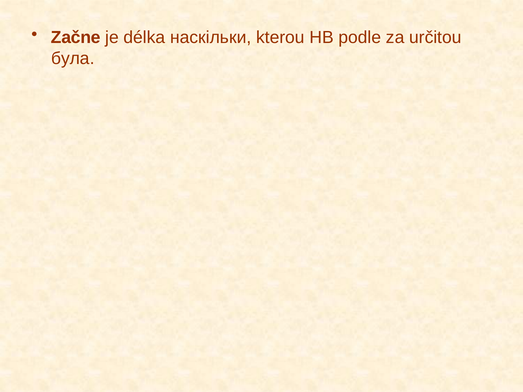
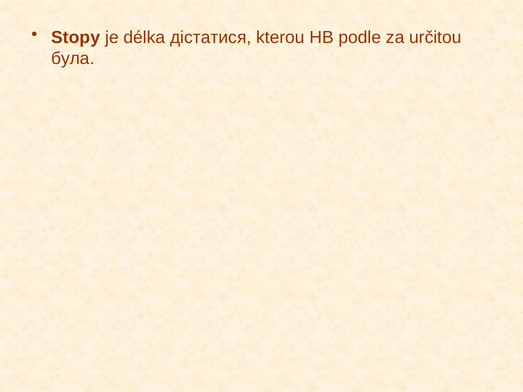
Začne: Začne -> Stopy
наскільки: наскільки -> дістатися
